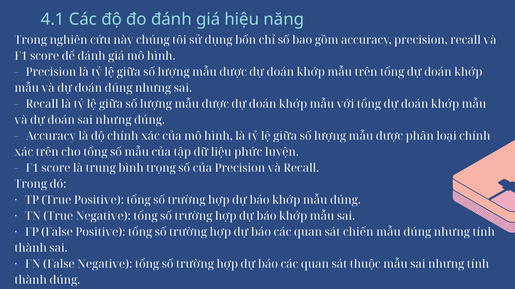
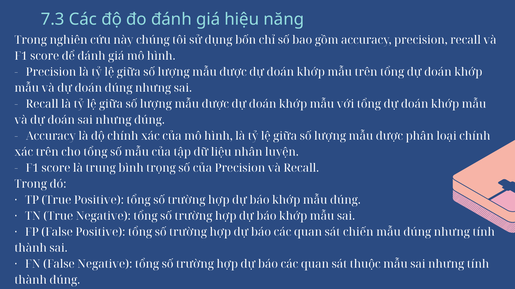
4.1: 4.1 -> 7.3
phức: phức -> nhân
